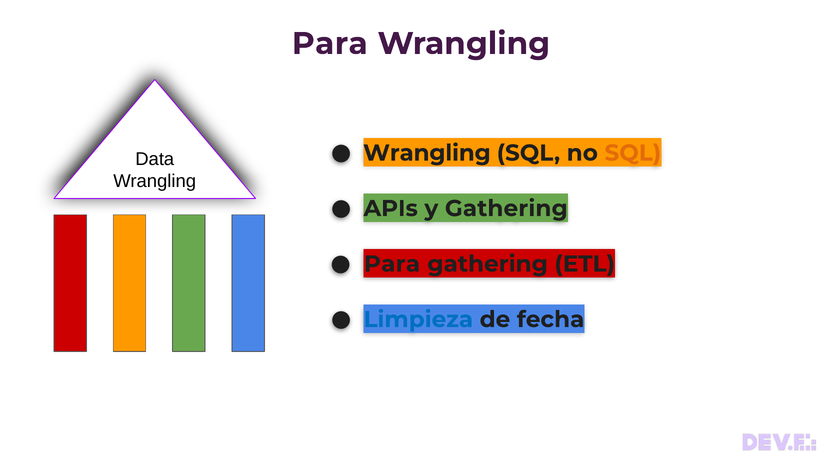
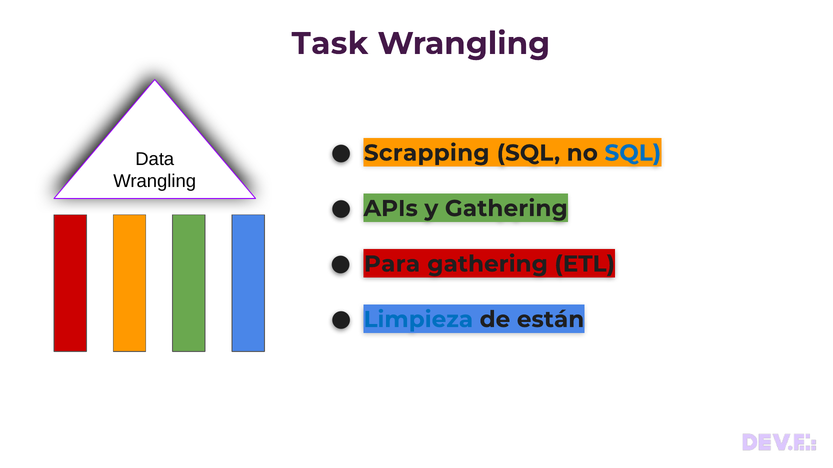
Para at (330, 44): Para -> Task
Wrangling at (427, 153): Wrangling -> Scrapping
SQL at (633, 153) colour: orange -> blue
fecha: fecha -> están
